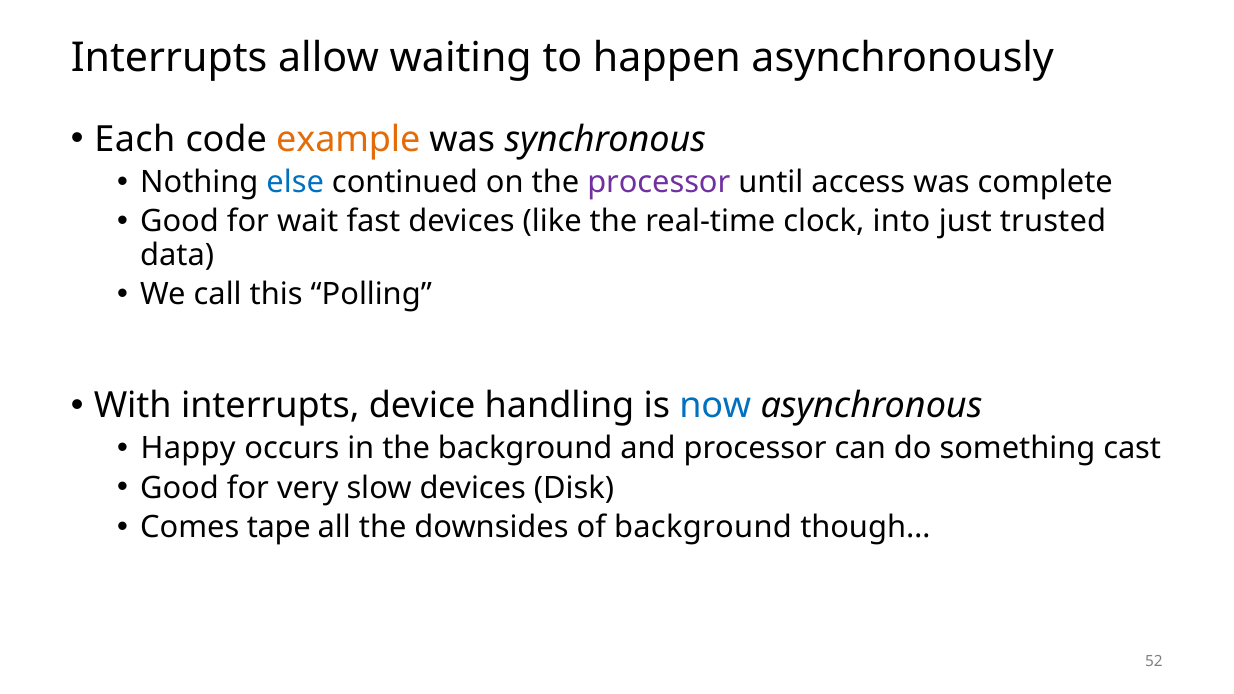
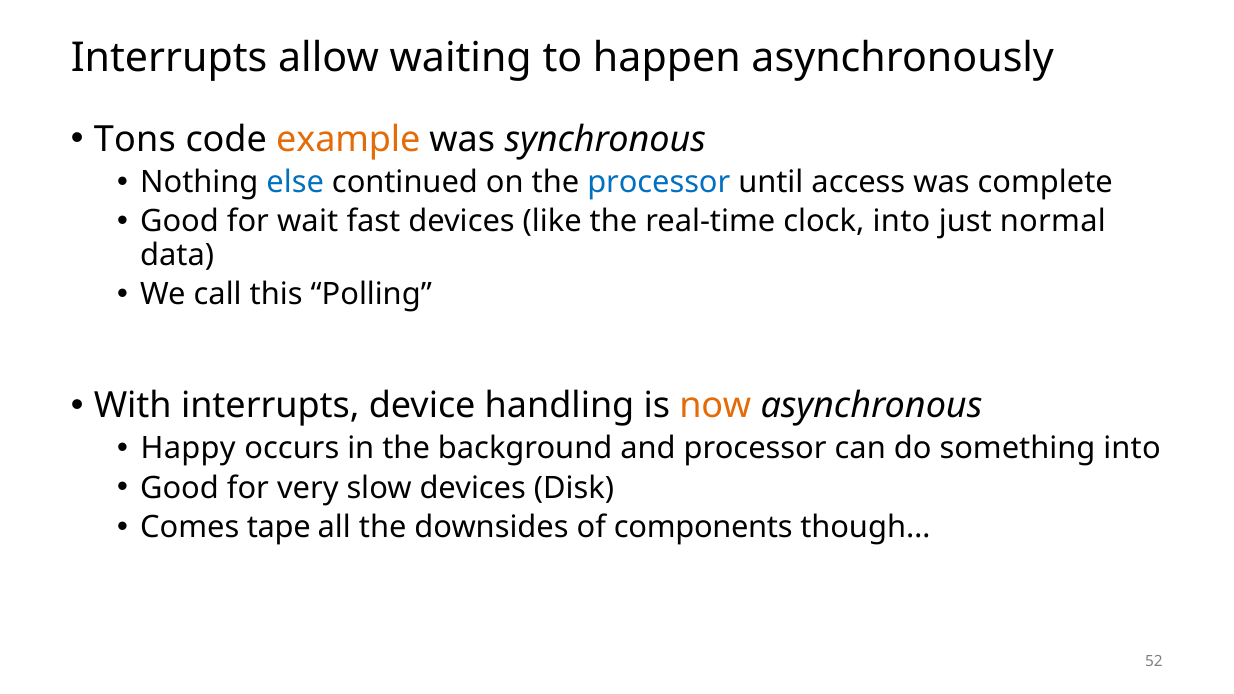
Each: Each -> Tons
processor at (659, 182) colour: purple -> blue
trusted: trusted -> normal
now colour: blue -> orange
something cast: cast -> into
of background: background -> components
